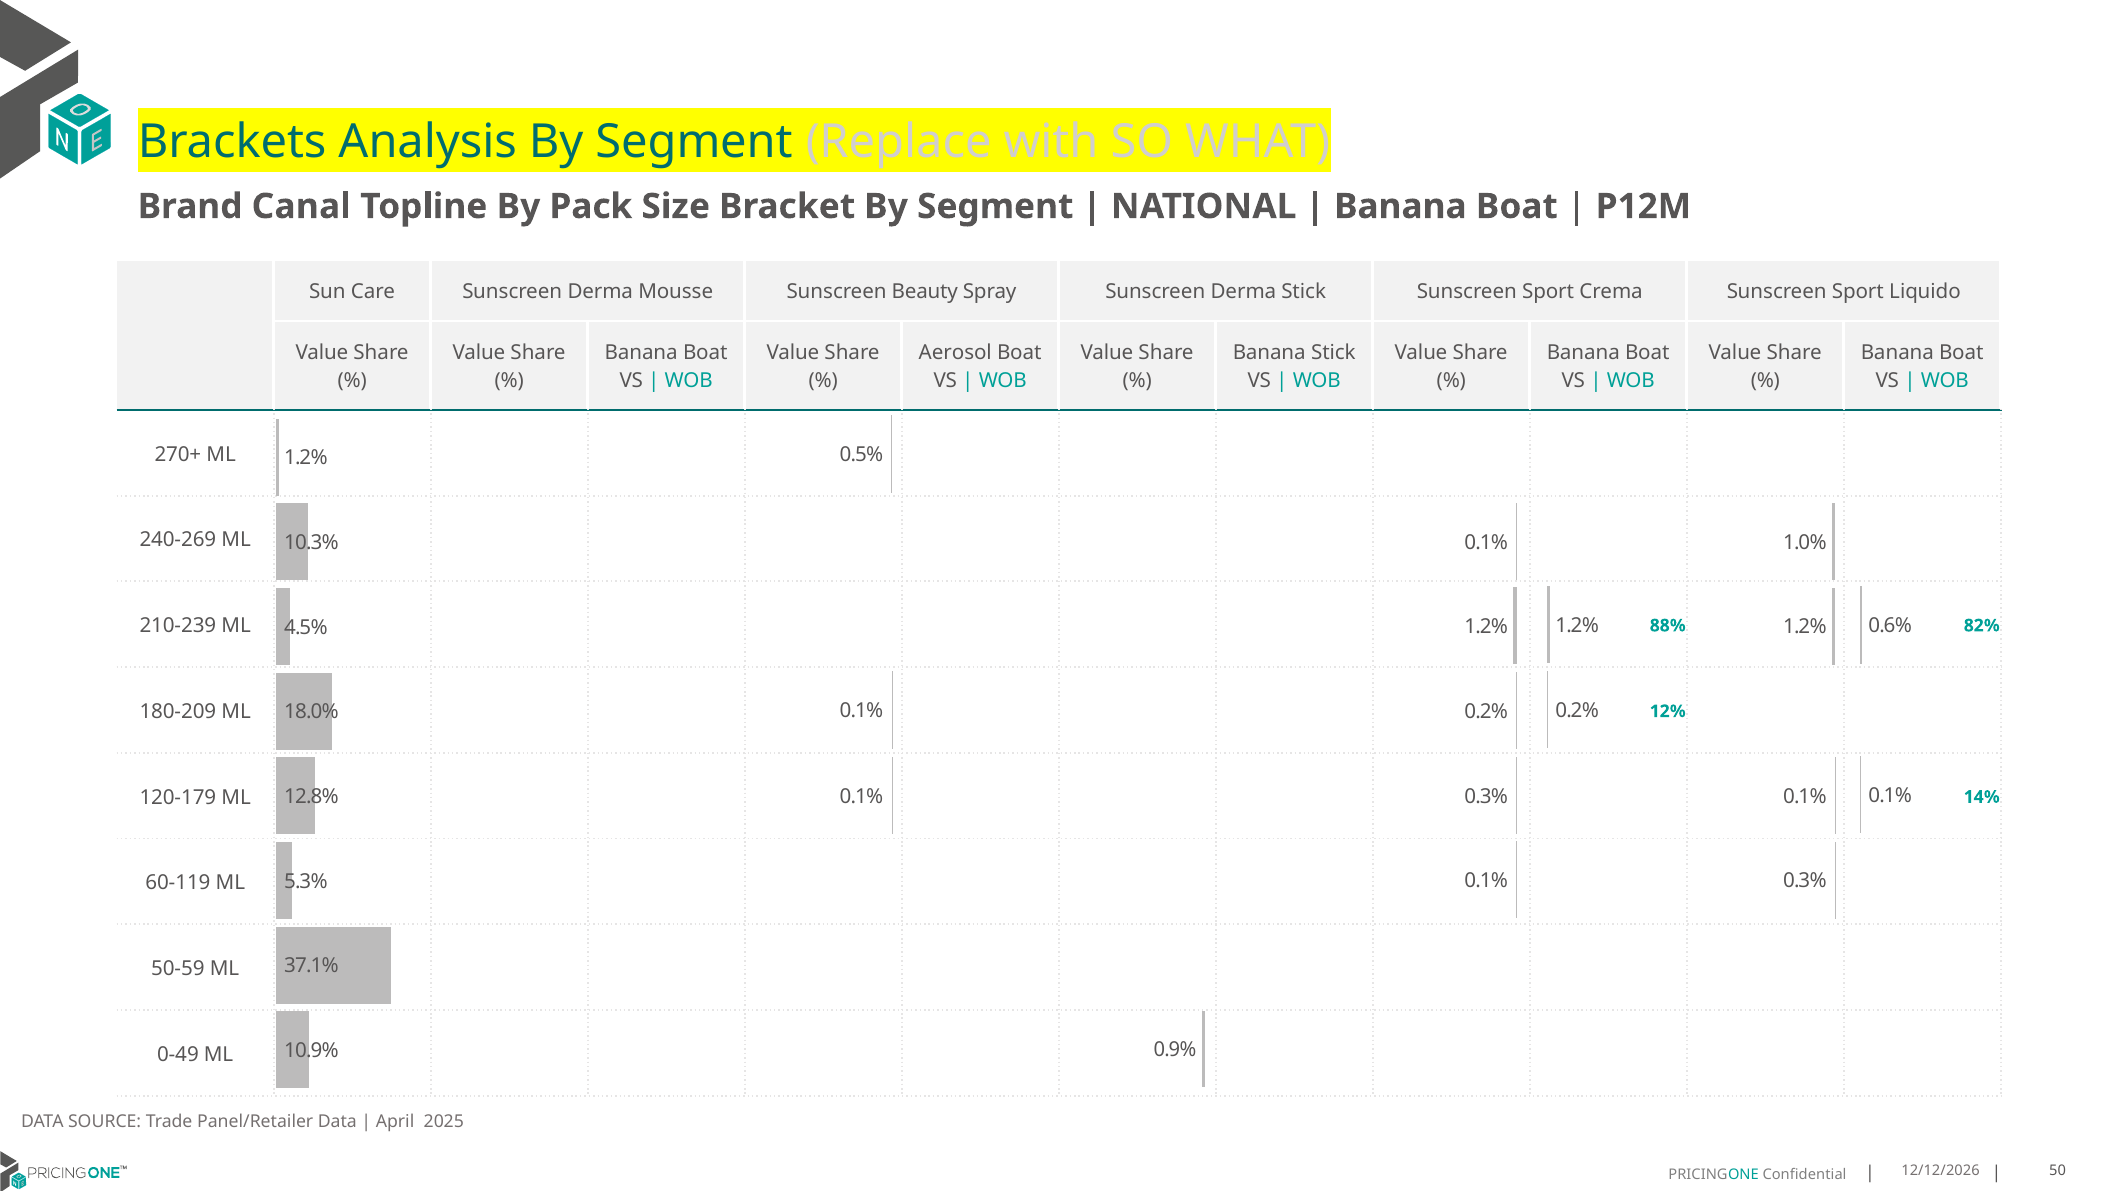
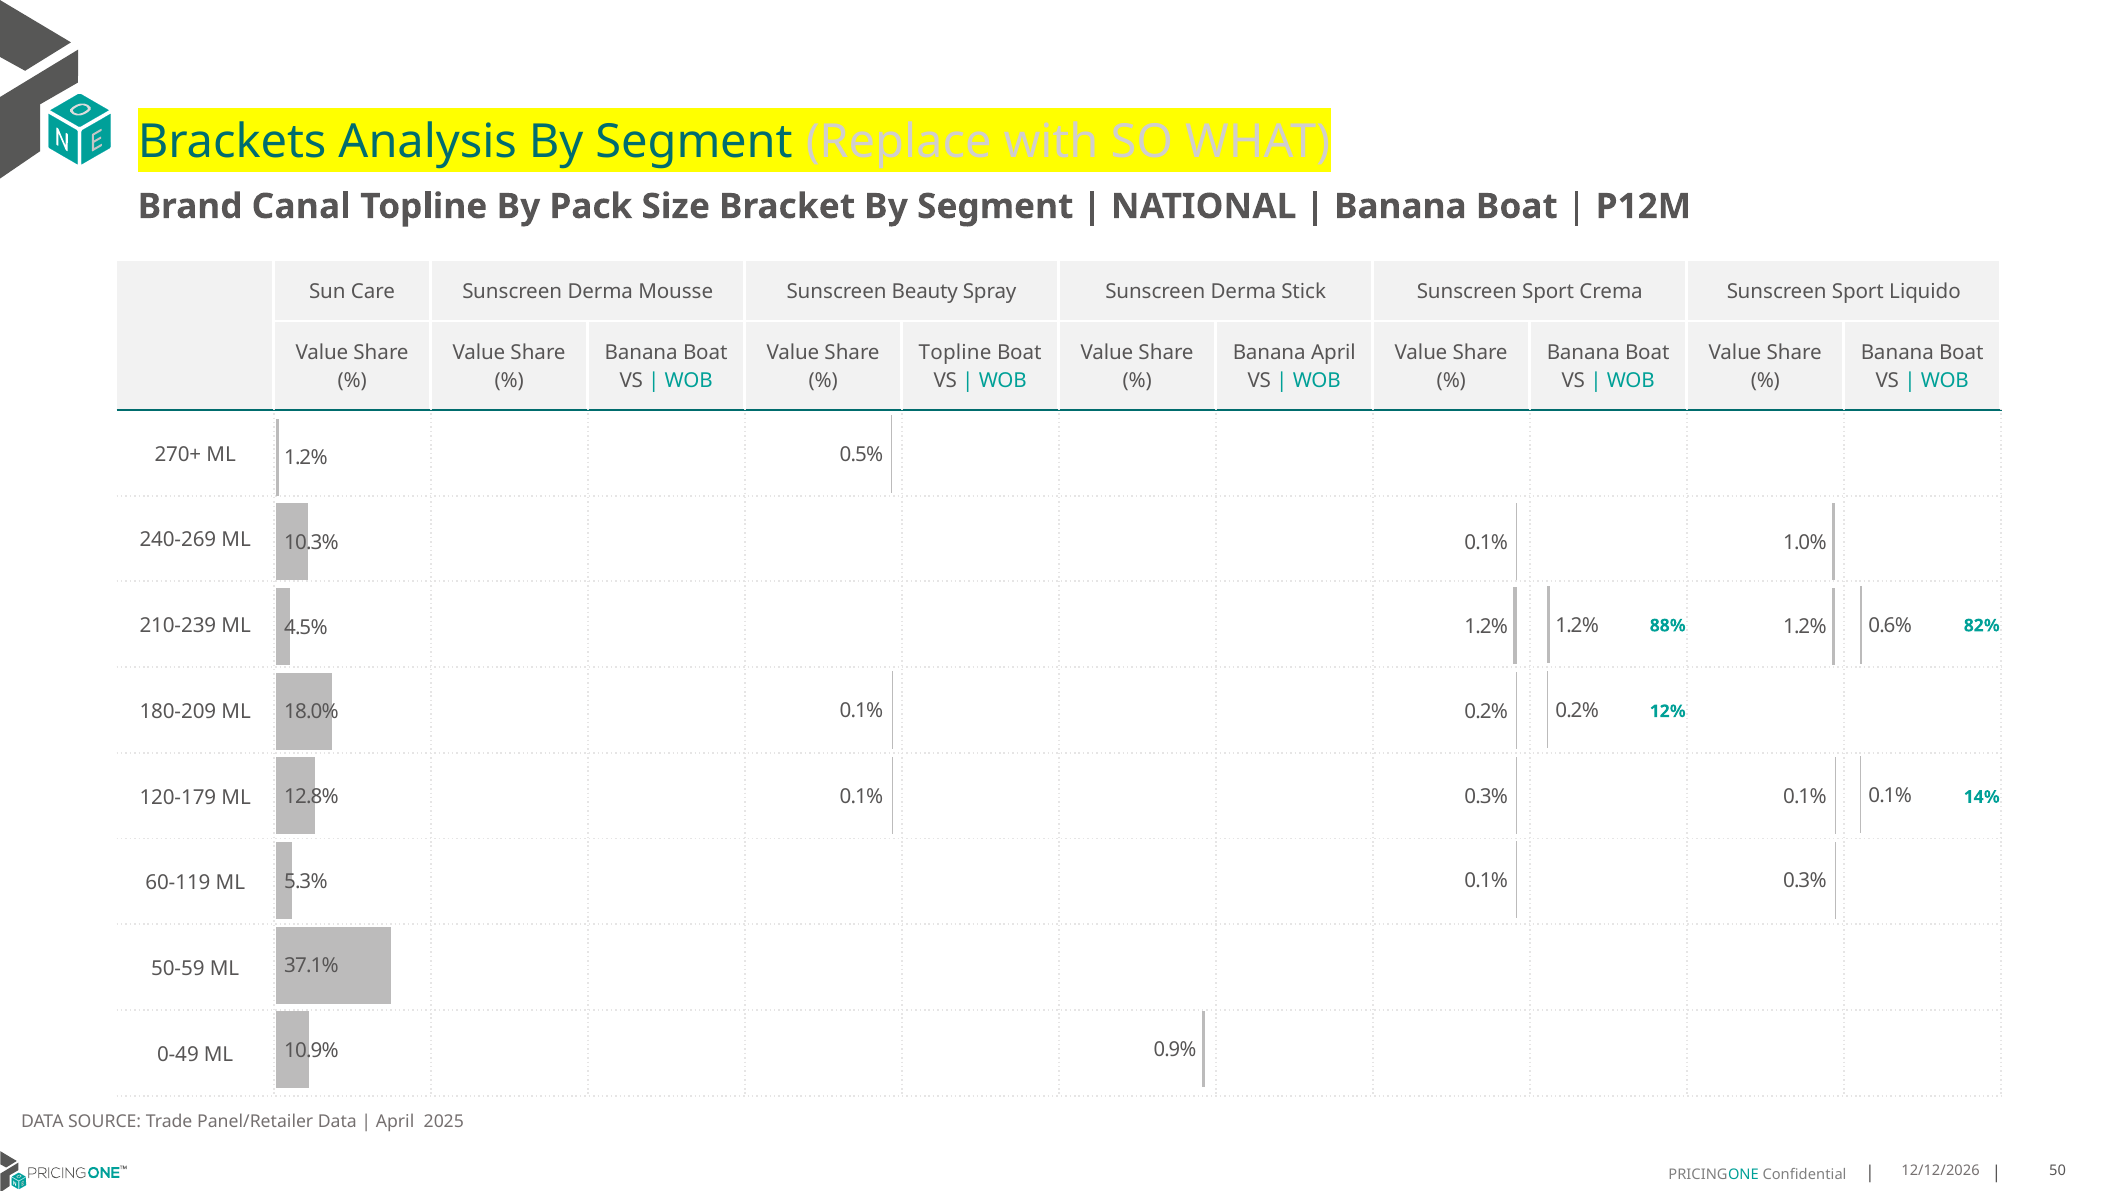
Aerosol at (955, 353): Aerosol -> Topline
Banana Stick: Stick -> April
